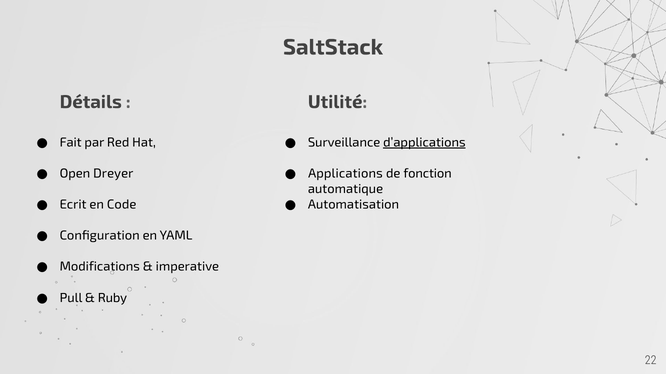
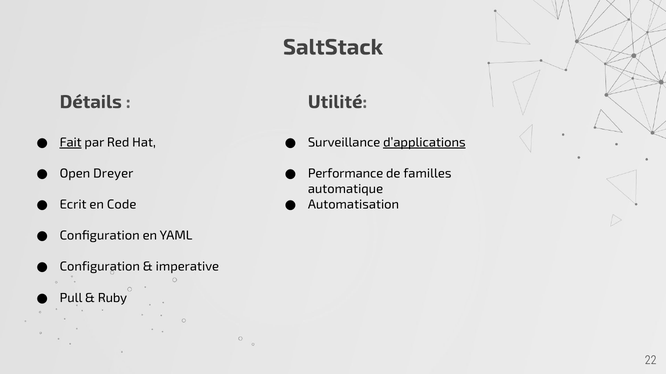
Fait underline: none -> present
Applications: Applications -> Performance
fonction: fonction -> familles
Modifications at (100, 267): Modifications -> Configuration
